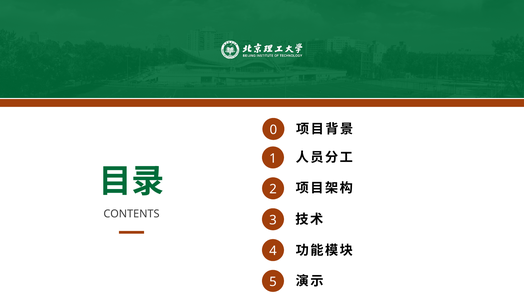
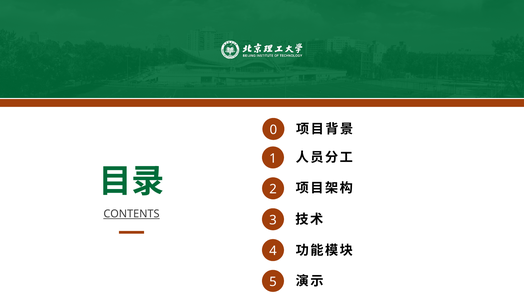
CONTENTS underline: none -> present
